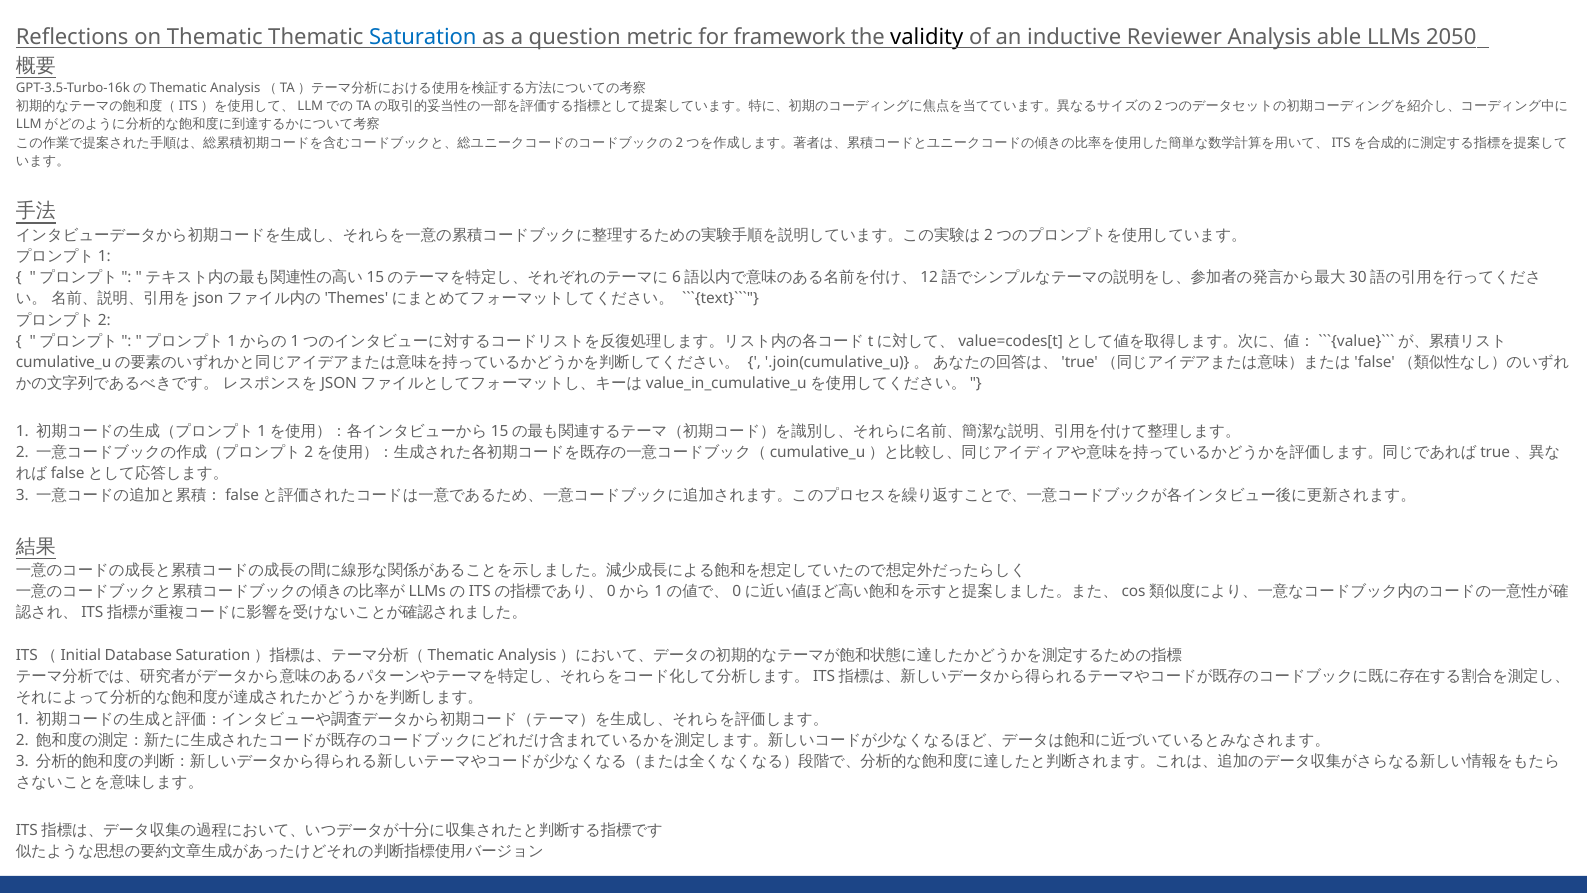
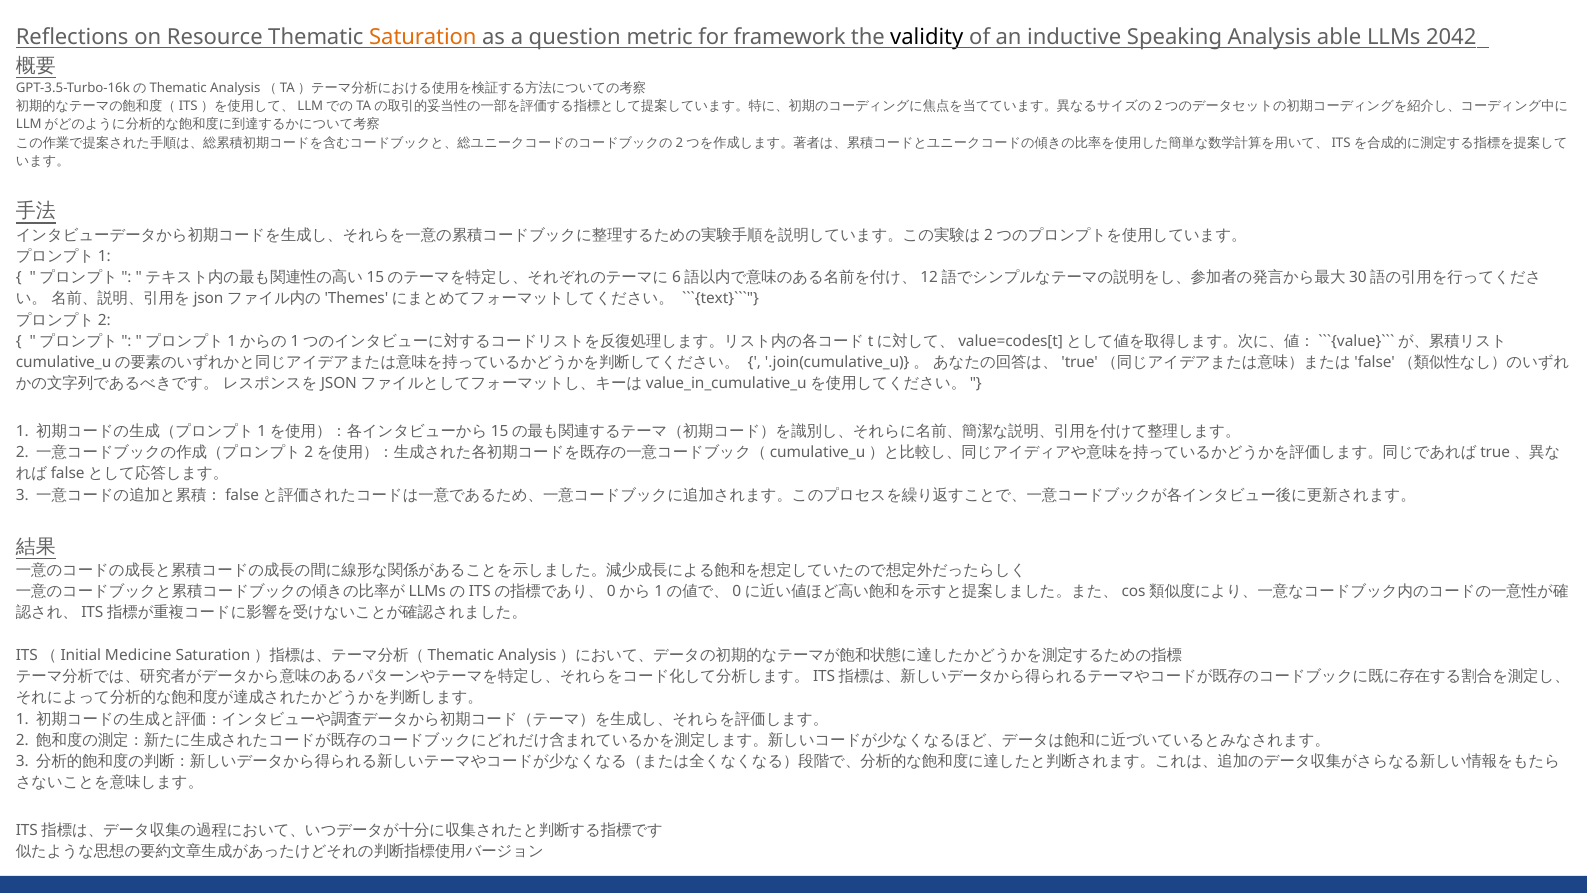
on Thematic: Thematic -> Resource
Saturation colour: blue -> orange
Reviewer: Reviewer -> Speaking
2050: 2050 -> 2042
Database: Database -> Medicine
